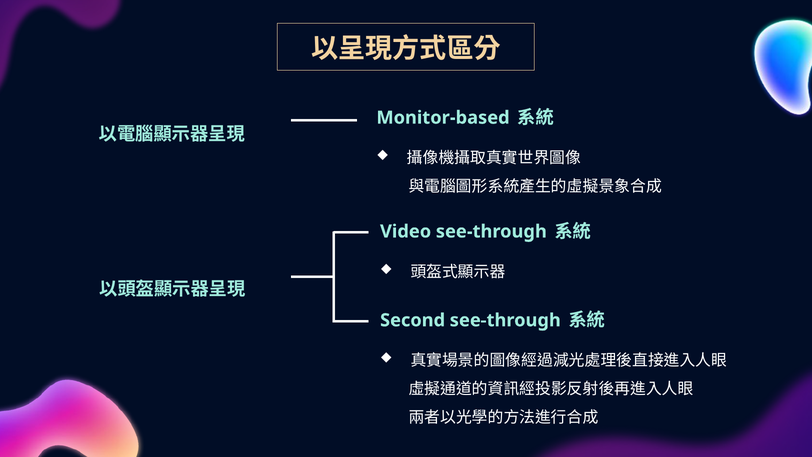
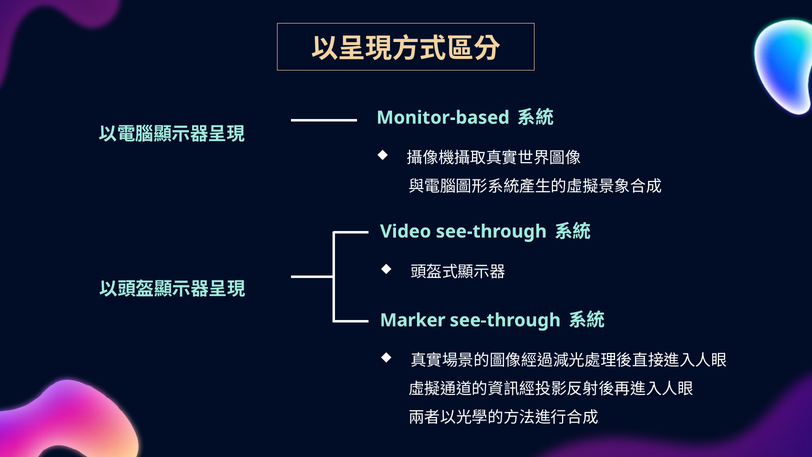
Second: Second -> Marker
